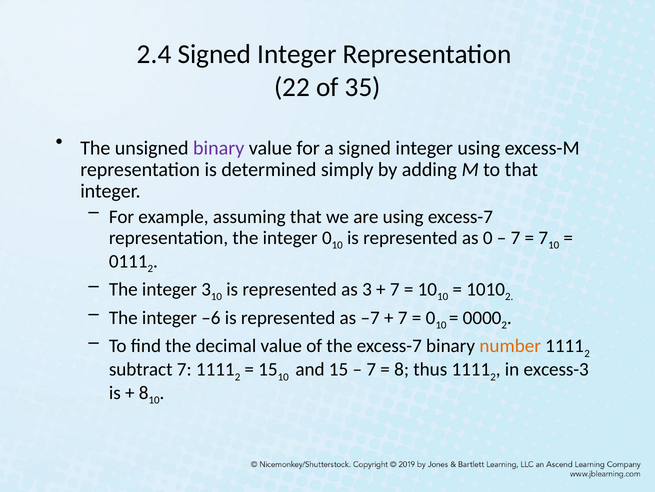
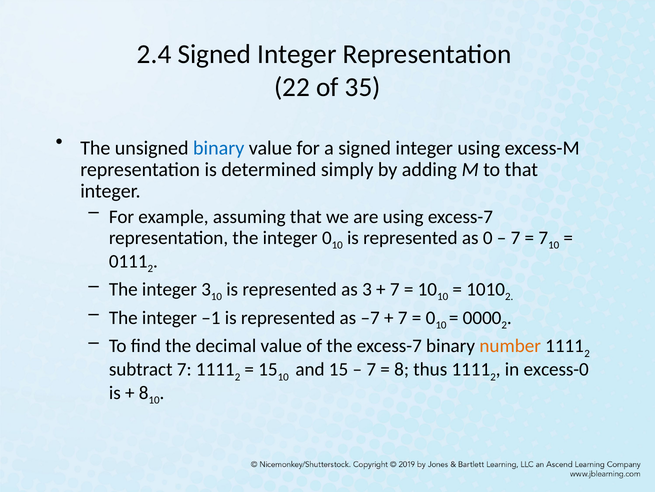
binary at (219, 148) colour: purple -> blue
–6: –6 -> –1
excess-3: excess-3 -> excess-0
